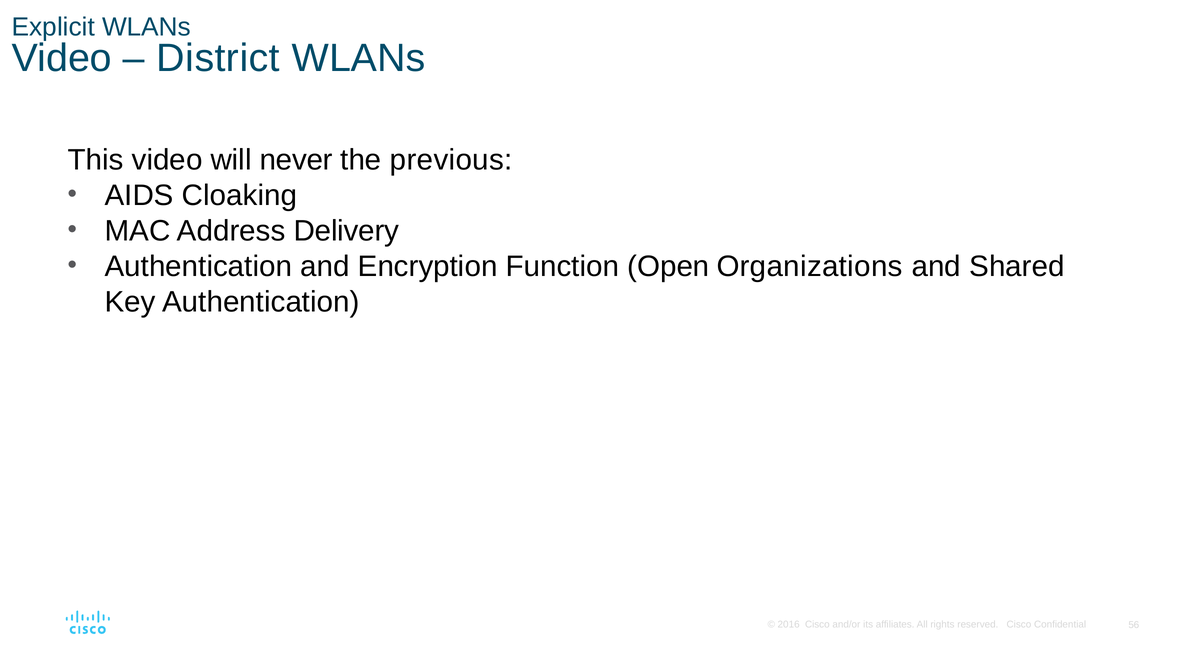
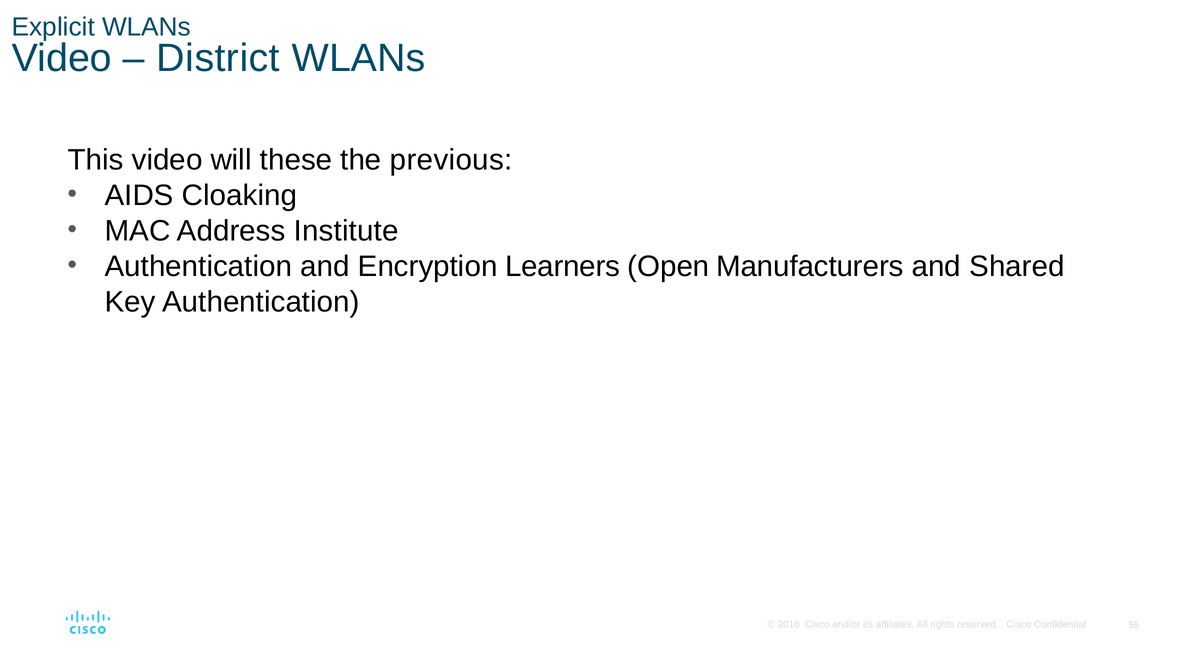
never: never -> these
Delivery: Delivery -> Institute
Function: Function -> Learners
Organizations: Organizations -> Manufacturers
